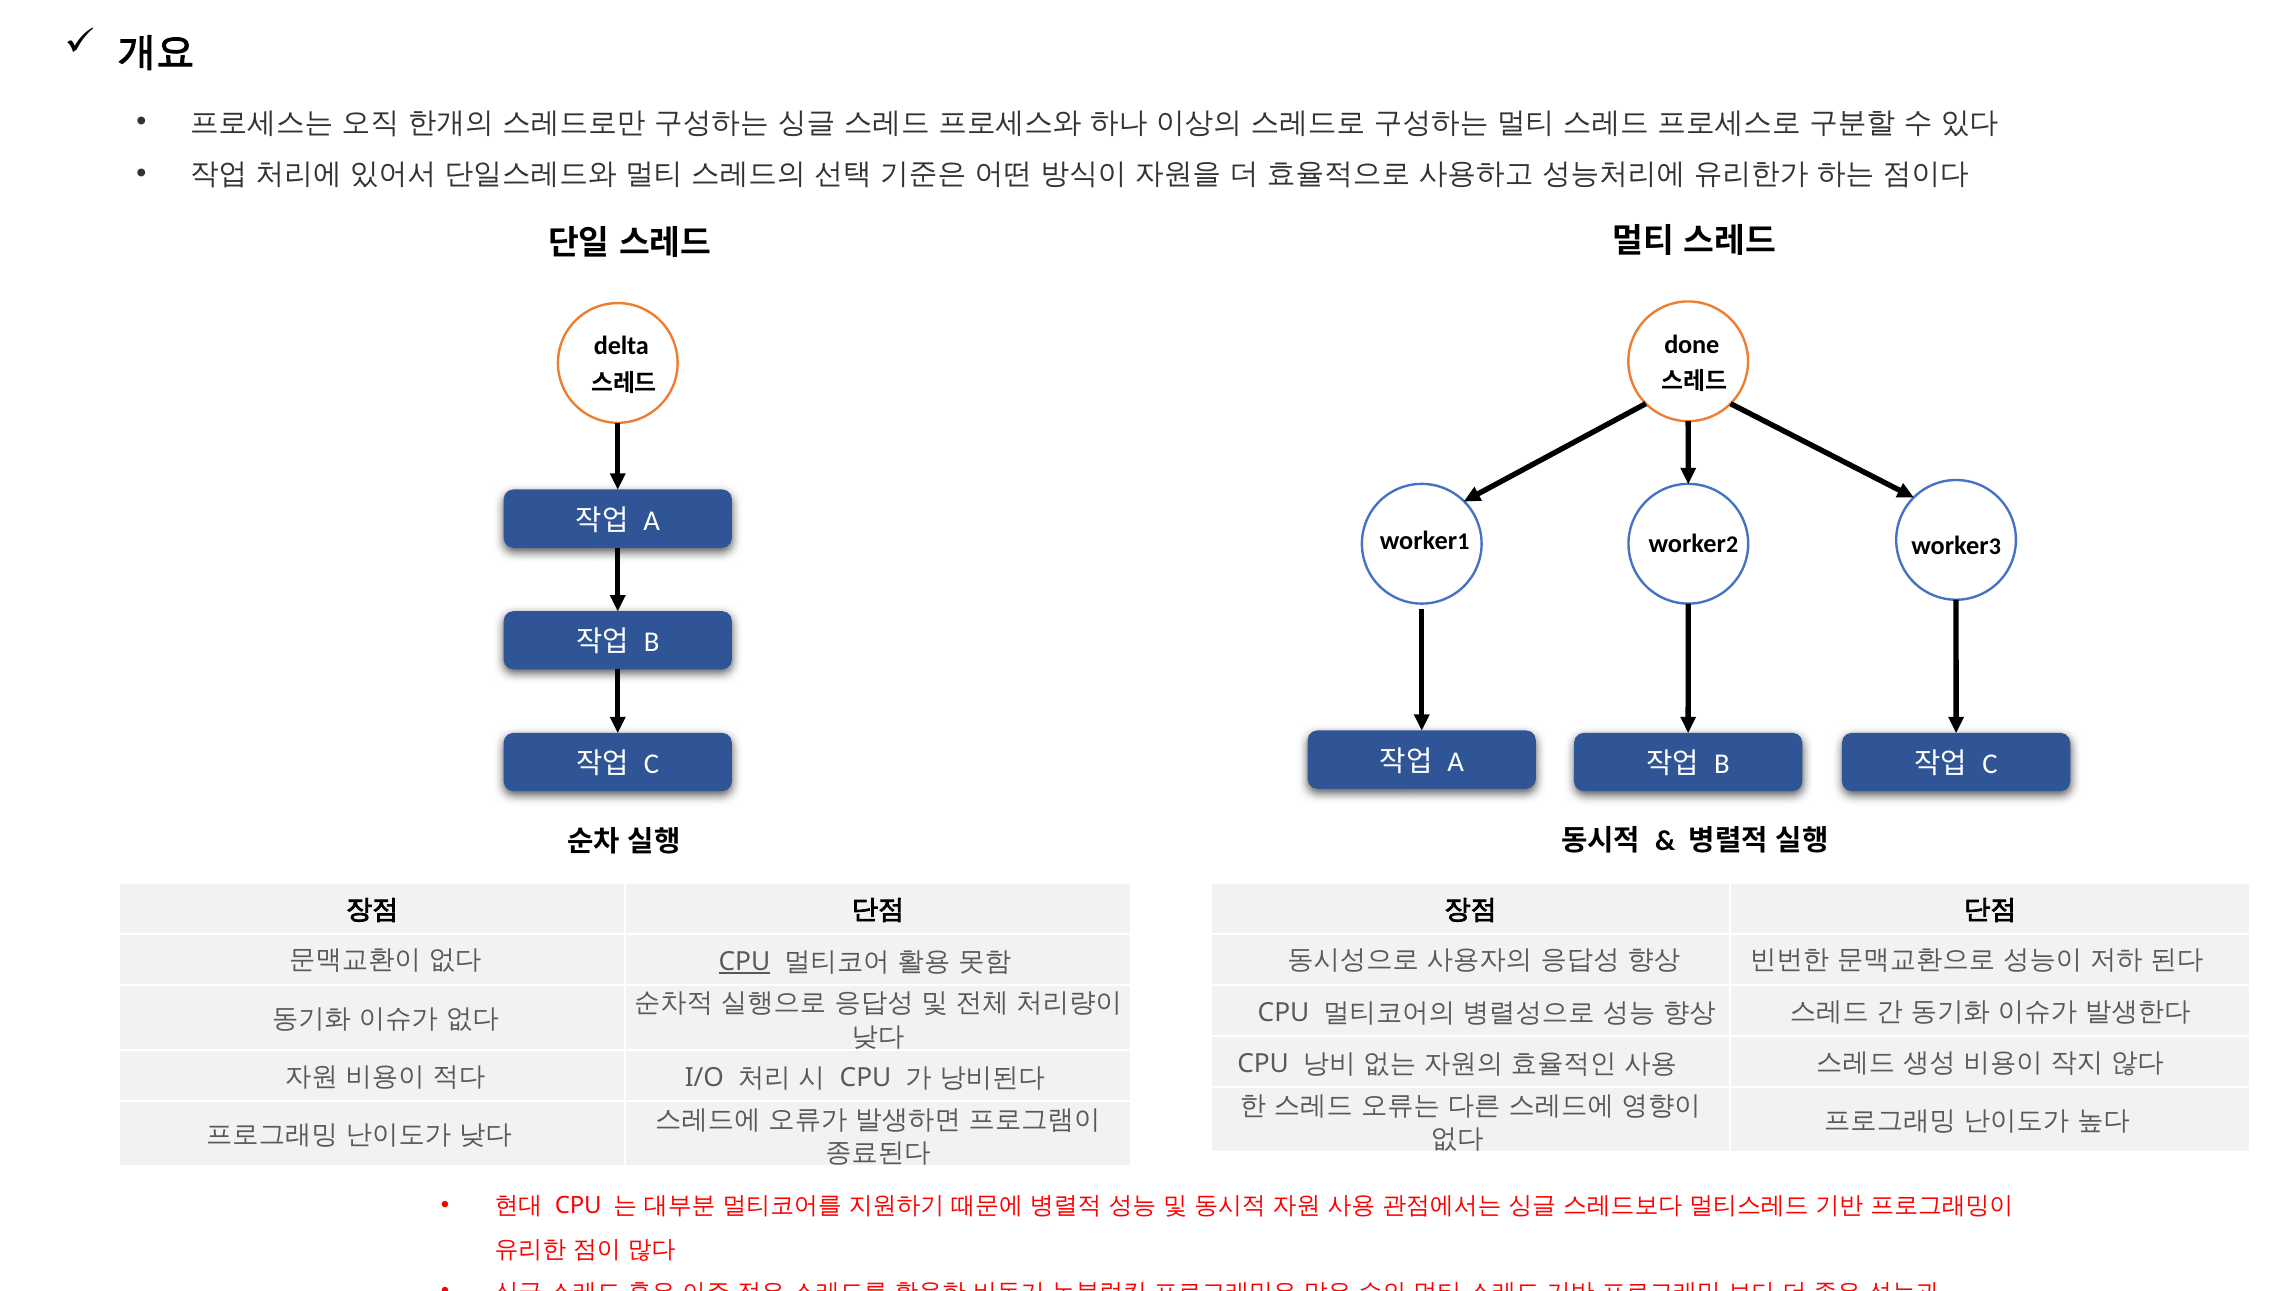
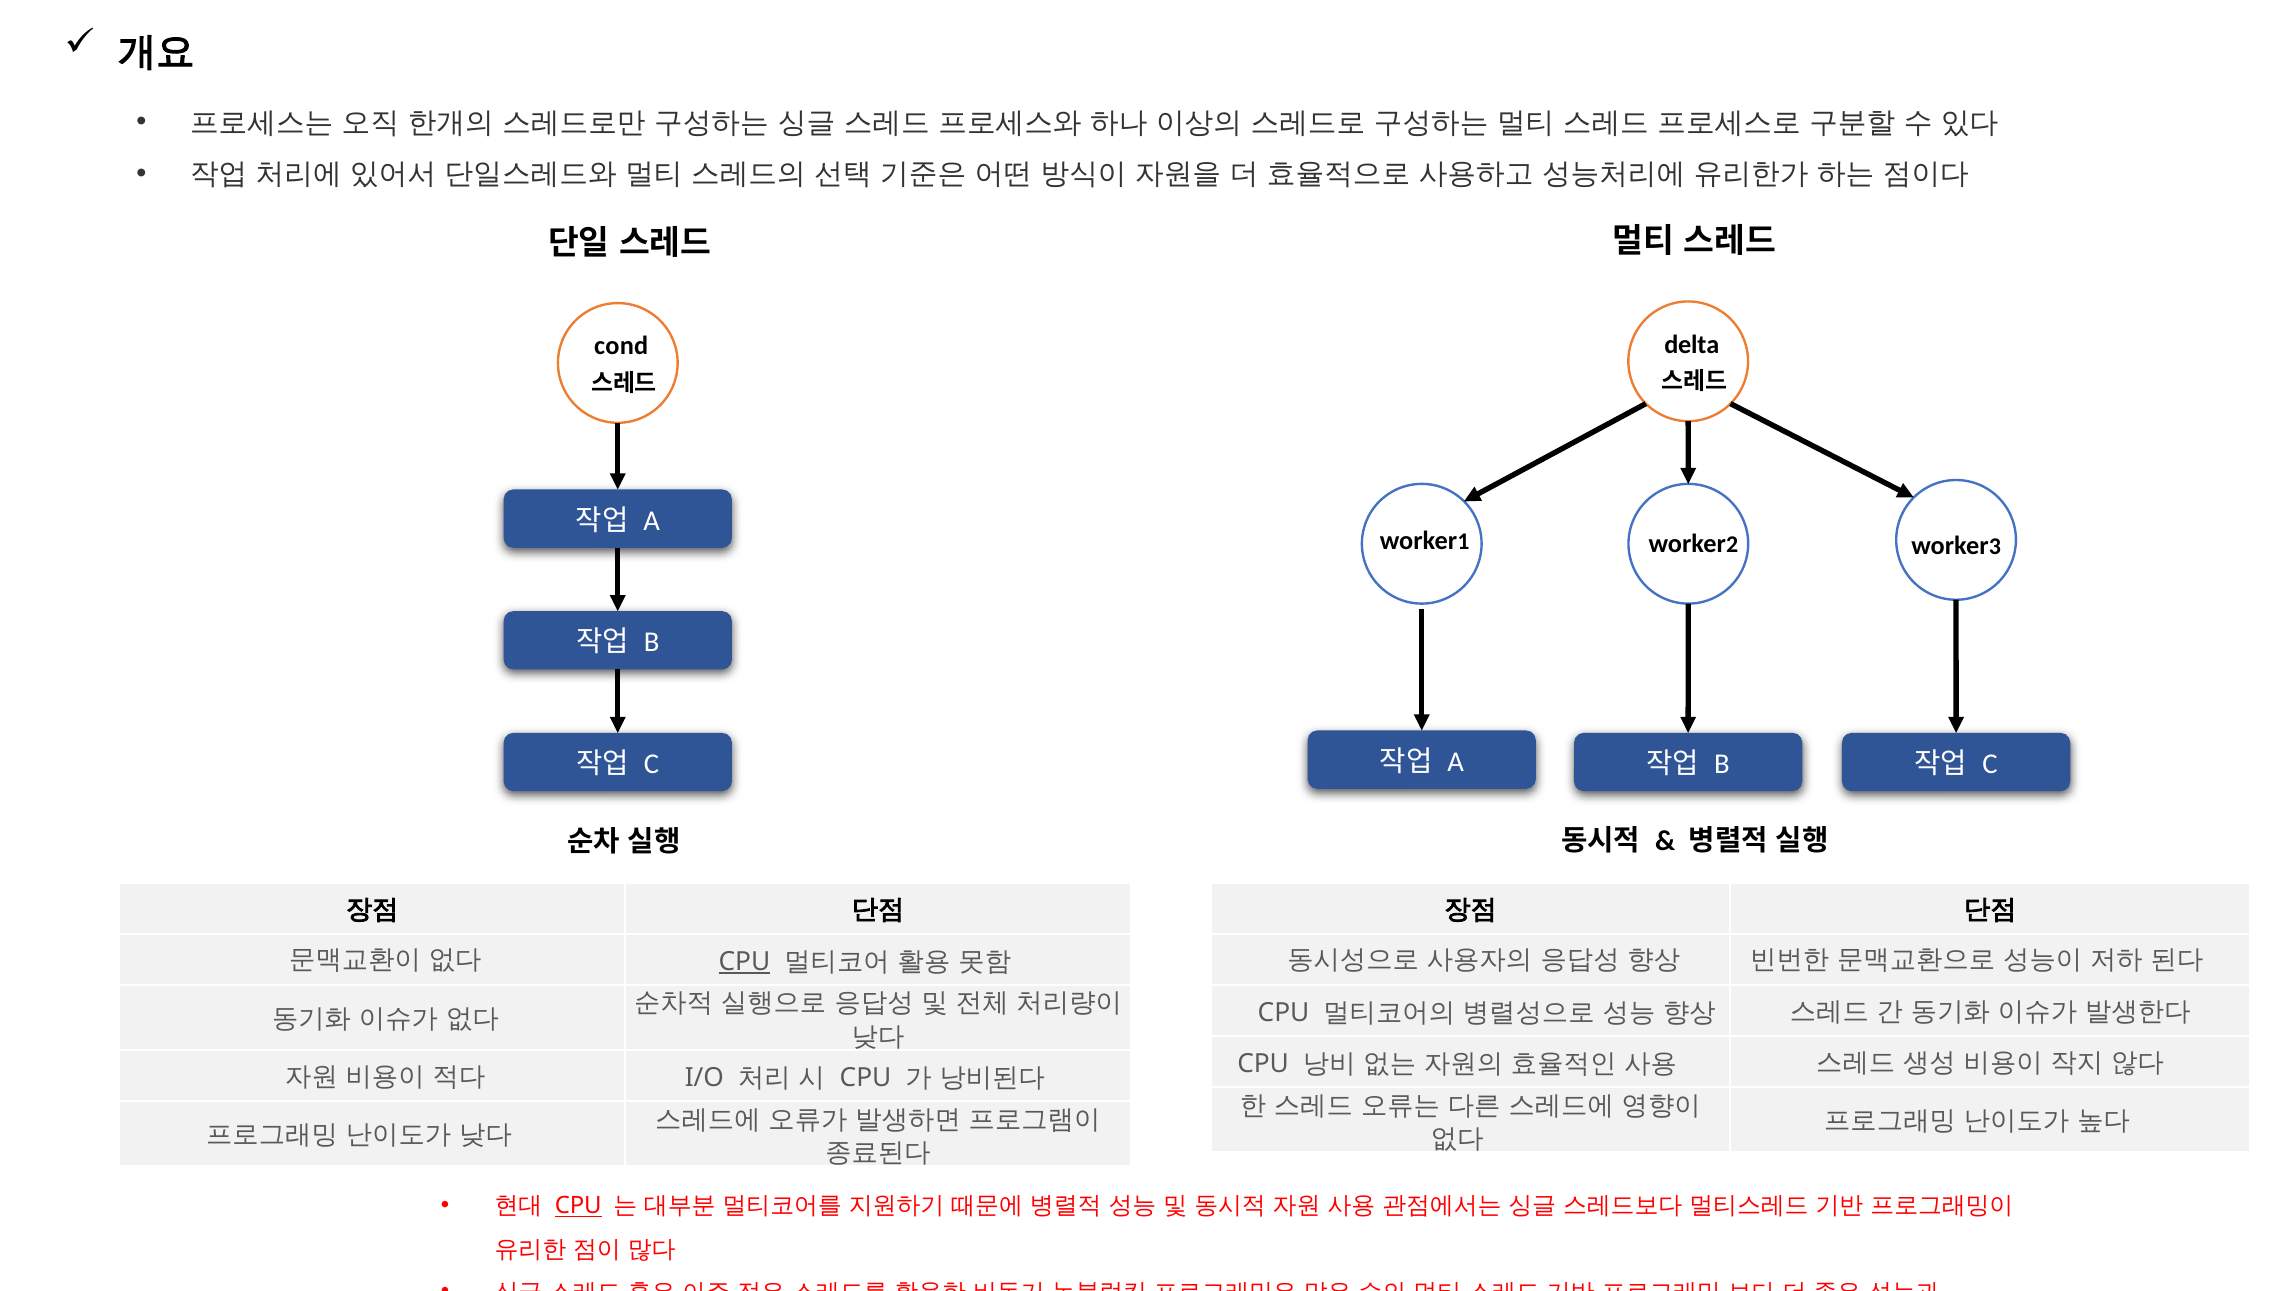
done: done -> delta
delta: delta -> cond
CPU at (578, 1206) underline: none -> present
